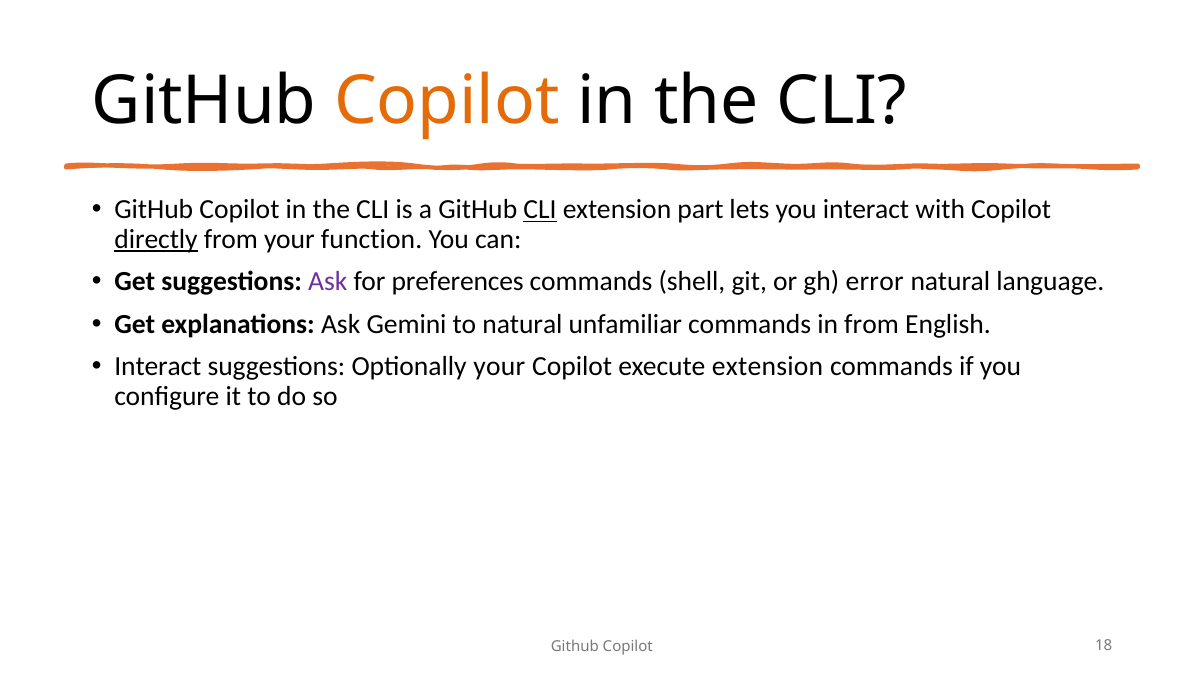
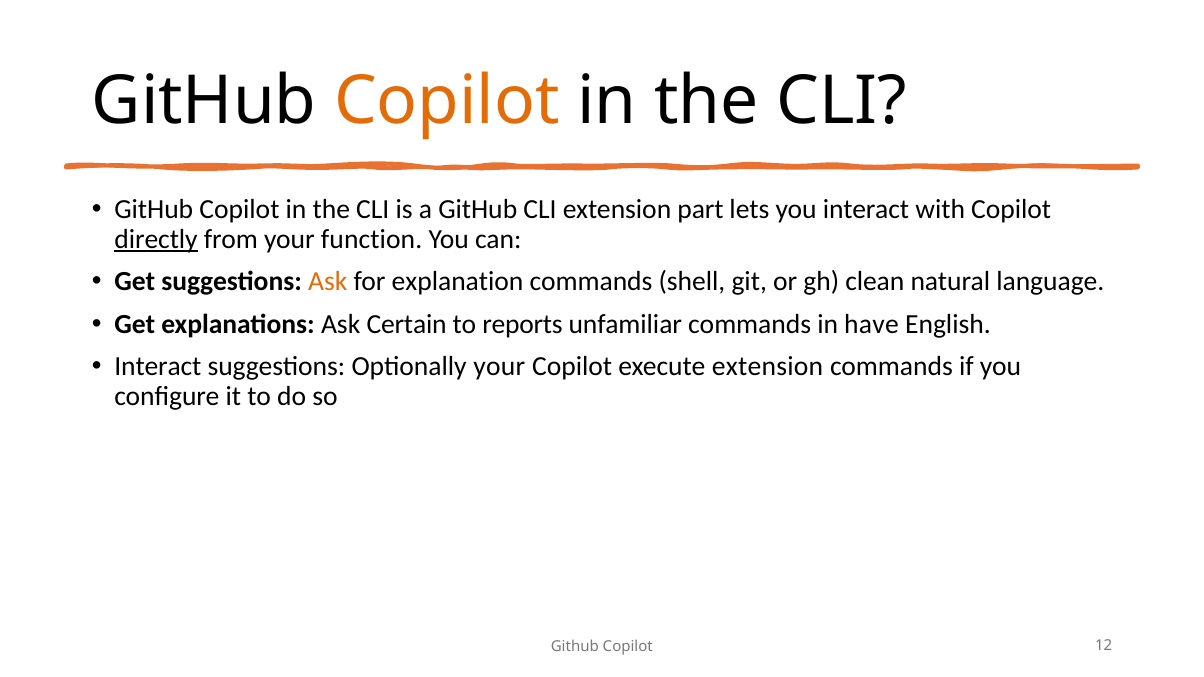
CLI at (540, 210) underline: present -> none
Ask at (328, 282) colour: purple -> orange
preferences: preferences -> explanation
error: error -> clean
Gemini: Gemini -> Certain
to natural: natural -> reports
in from: from -> have
18: 18 -> 12
